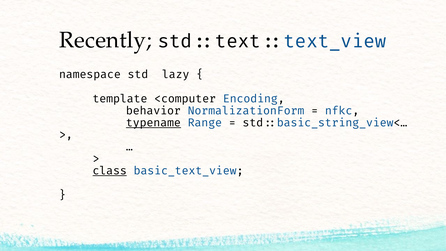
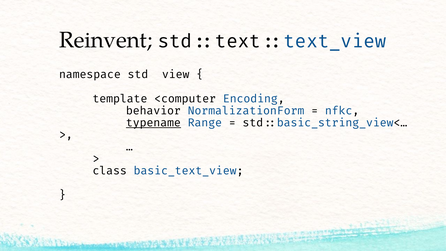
Recently: Recently -> Reinvent
std::lazy: std::lazy -> std::view
class underline: present -> none
